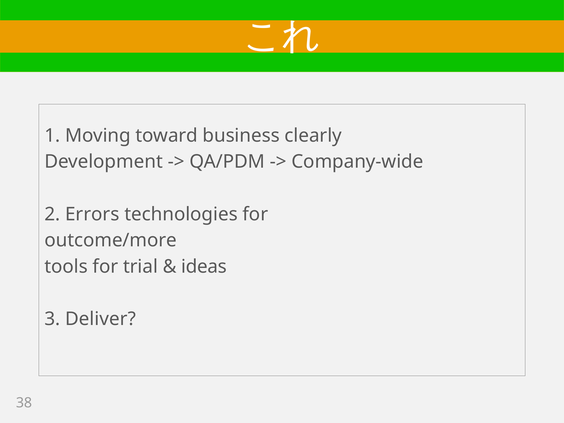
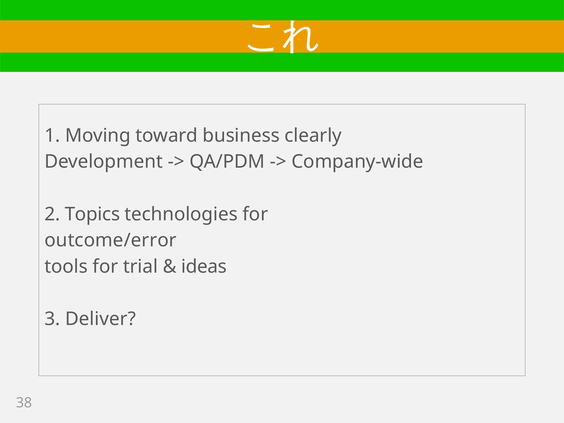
Errors: Errors -> Topics
outcome/more: outcome/more -> outcome/error
